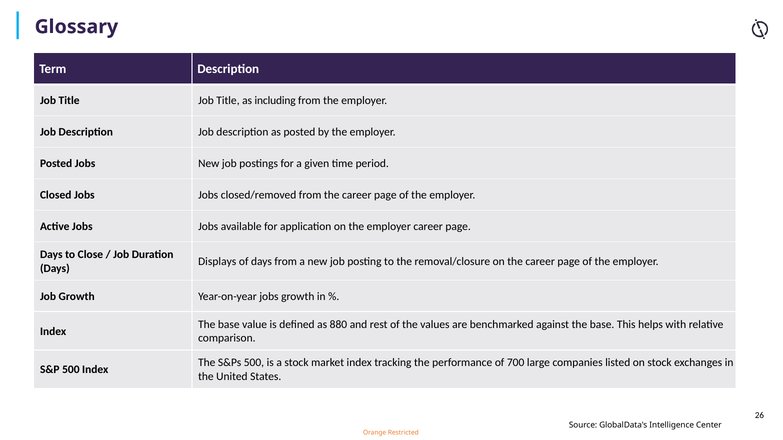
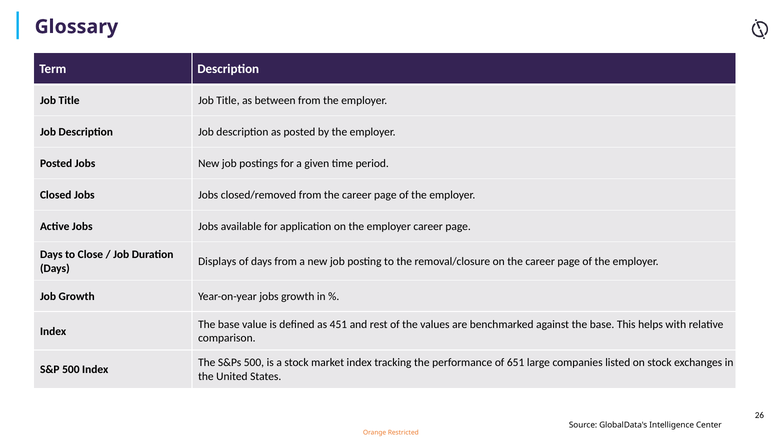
including: including -> between
880: 880 -> 451
700: 700 -> 651
